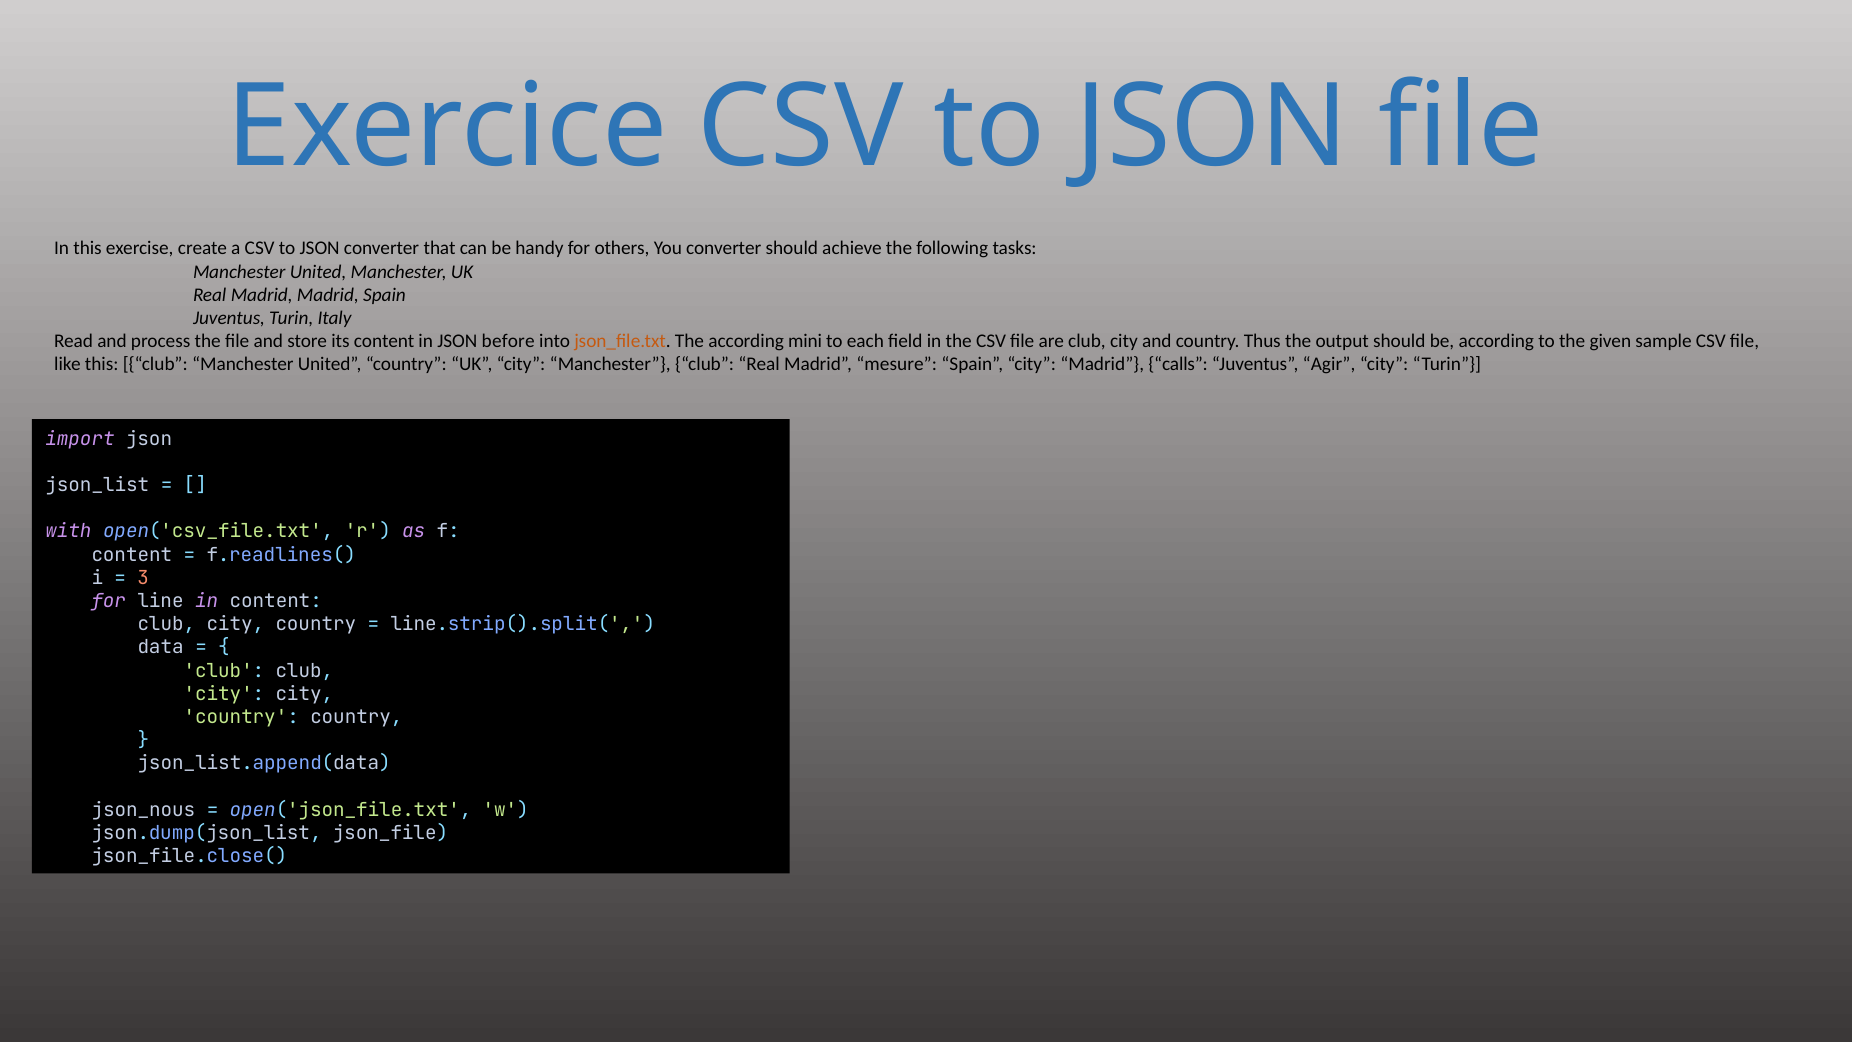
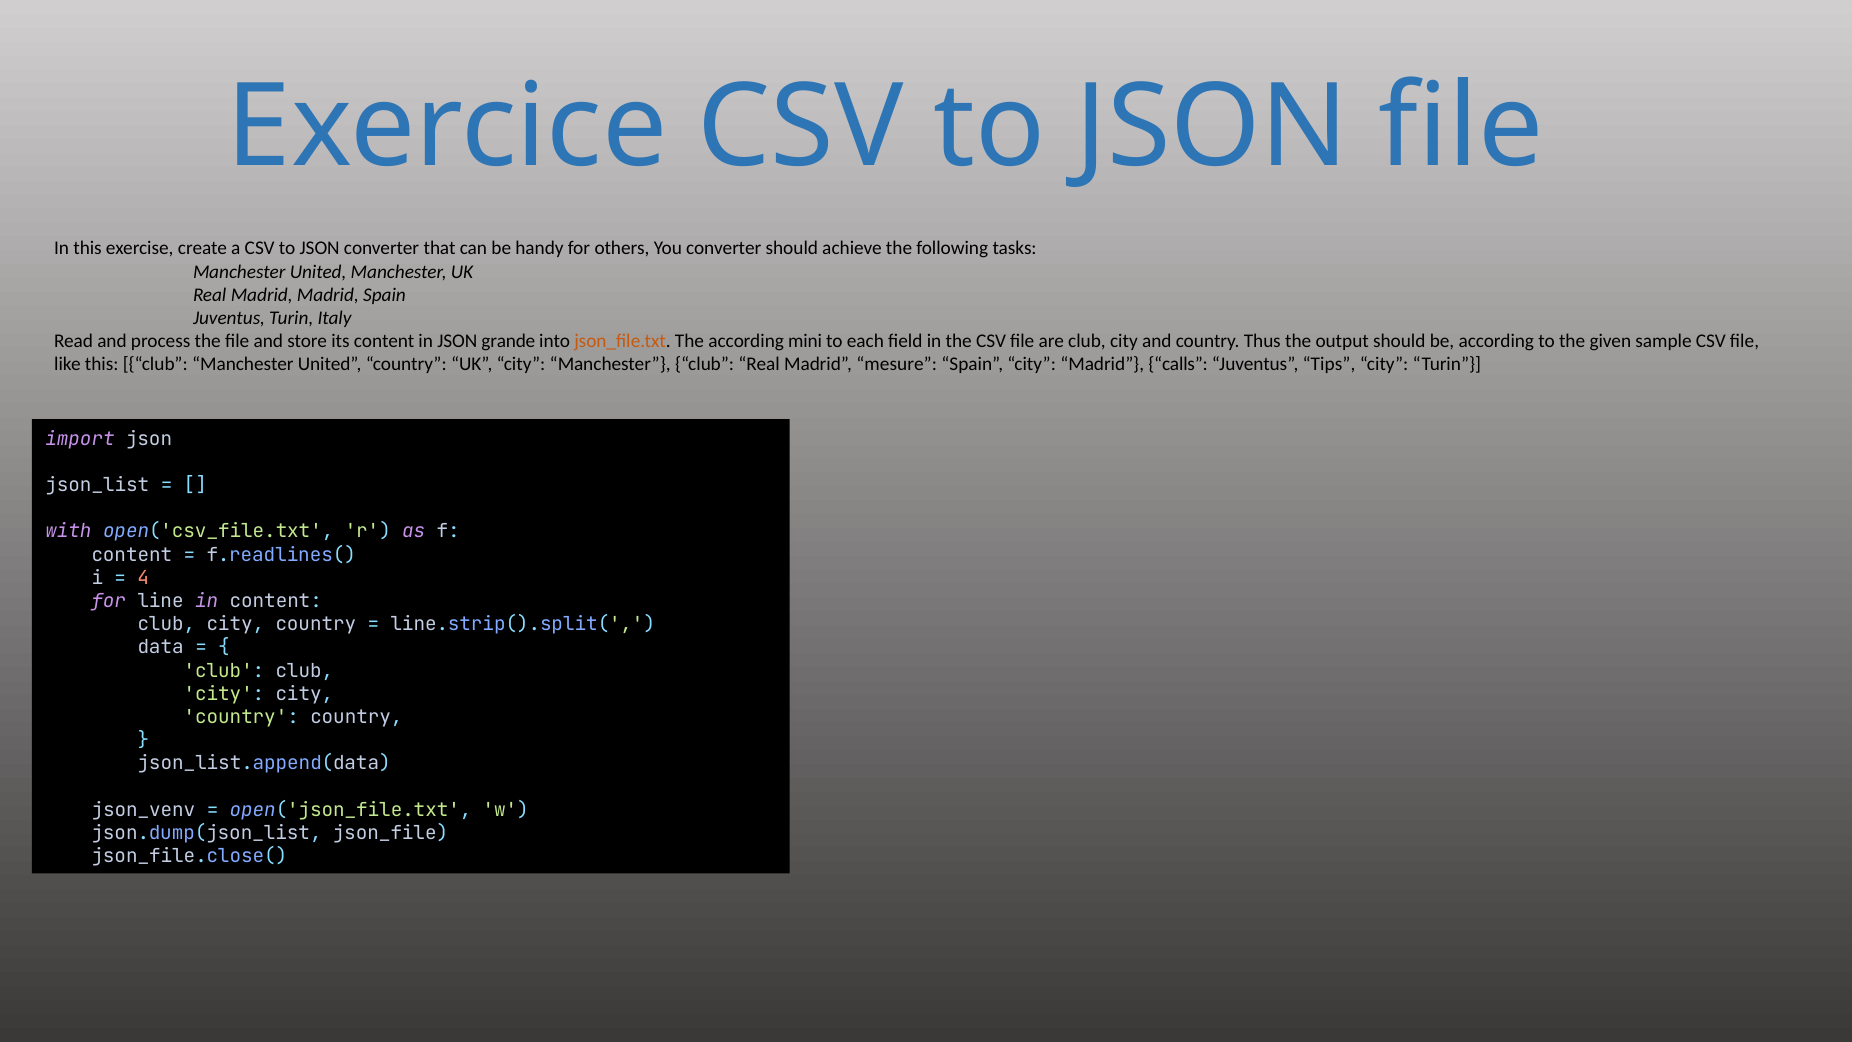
before: before -> grande
Agir: Agir -> Tips
3: 3 -> 4
json_nous: json_nous -> json_venv
